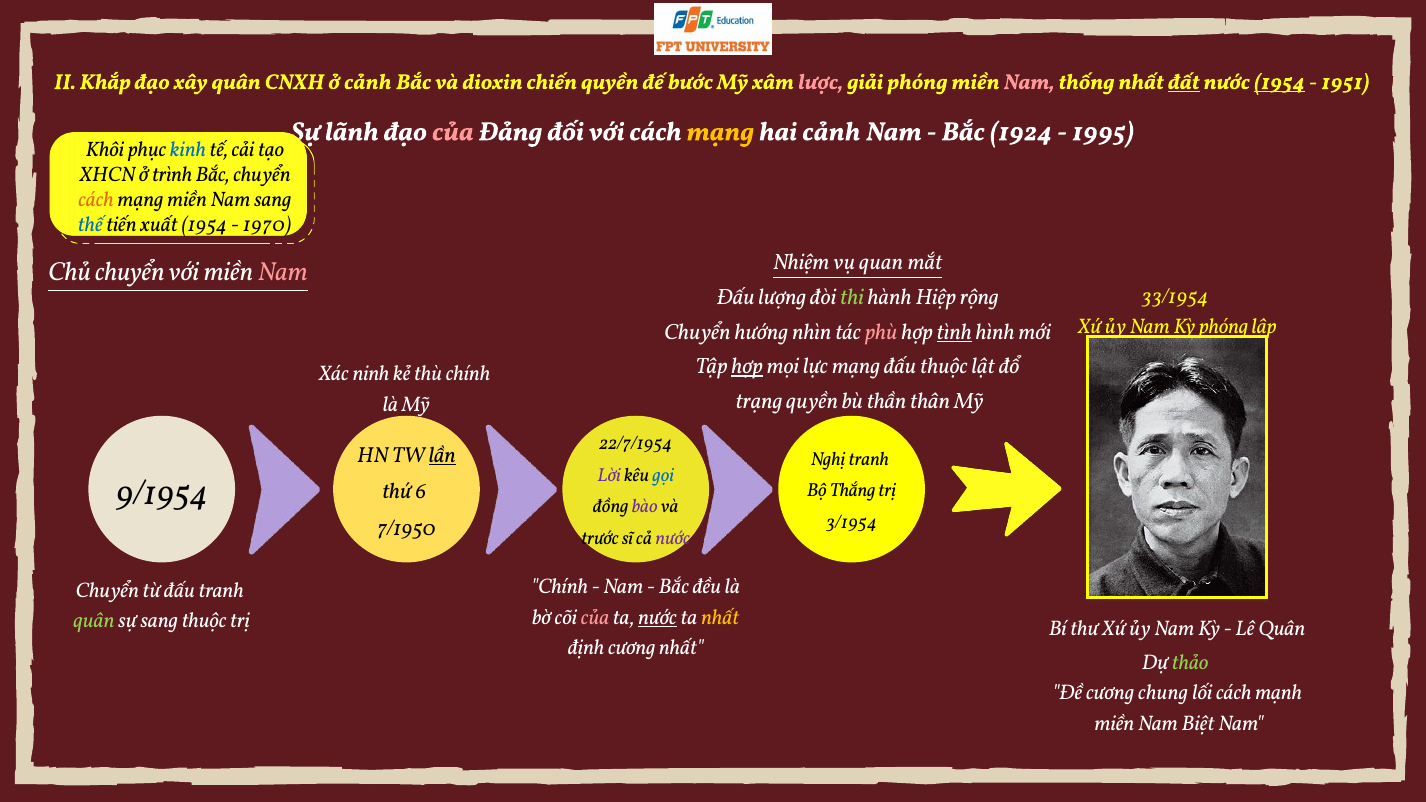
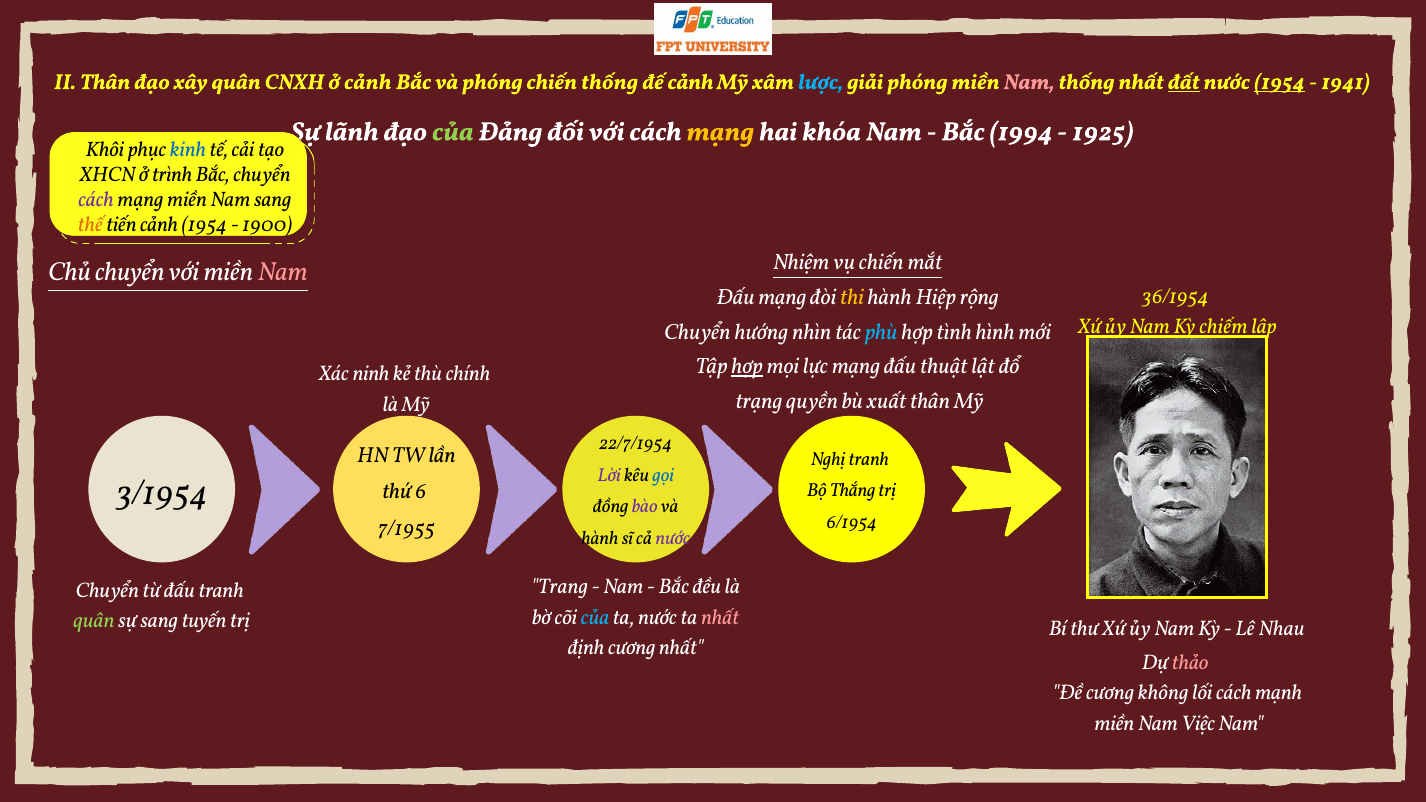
II Khắp: Khắp -> Thân
và dioxin: dioxin -> phóng
chiến quyền: quyền -> thống
đế bước: bước -> cảnh
lược colour: pink -> light blue
1951: 1951 -> 1941
của at (453, 132) colour: pink -> light green
hai cảnh: cảnh -> khóa
1924: 1924 -> 1994
1995: 1995 -> 1925
cách at (96, 200) colour: orange -> purple
thế colour: blue -> orange
tiến xuất: xuất -> cảnh
1970: 1970 -> 1900
vụ quan: quan -> chiến
33/1954: 33/1954 -> 36/1954
Đấu lượng: lượng -> mạng
thi colour: light green -> yellow
Kỳ phóng: phóng -> chiếm
phù colour: pink -> light blue
tình underline: present -> none
đấu thuộc: thuộc -> thuật
thần: thần -> xuất
lần underline: present -> none
9/1954: 9/1954 -> 3/1954
3/1954: 3/1954 -> 6/1954
7/1950: 7/1950 -> 7/1955
trước at (600, 538): trước -> hành
Chính at (560, 587): Chính -> Trang
của at (595, 617) colour: pink -> light blue
nước at (657, 617) underline: present -> none
nhất at (720, 617) colour: yellow -> pink
sang thuộc: thuộc -> tuyến
Lê Quân: Quân -> Nhau
thảo colour: light green -> pink
chung: chung -> không
Biệt: Biệt -> Việc
